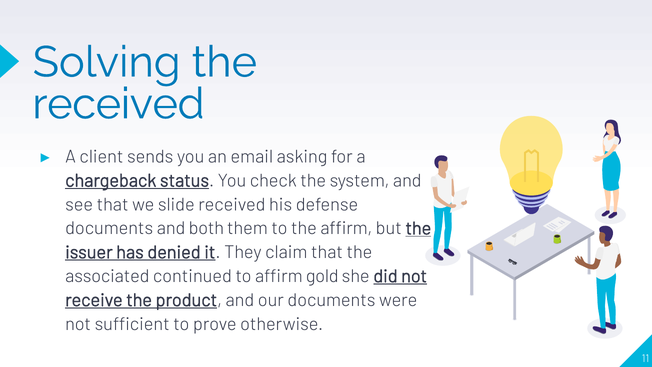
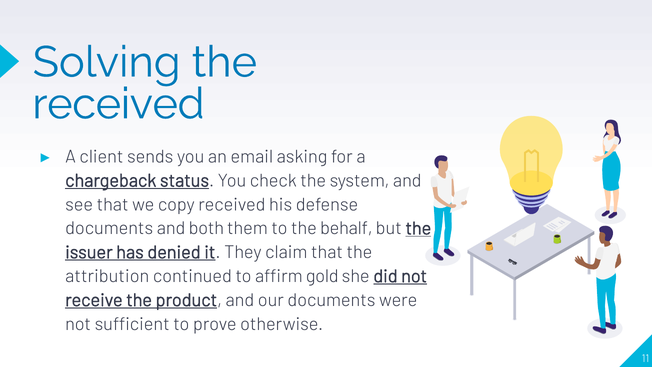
slide: slide -> copy
the affirm: affirm -> behalf
associated: associated -> attribution
